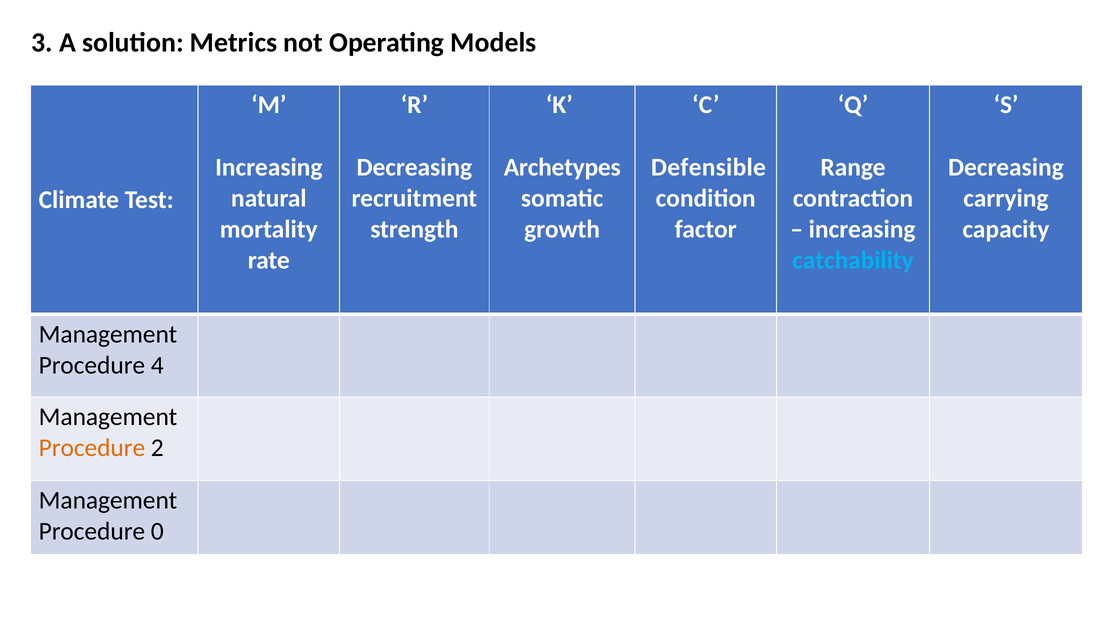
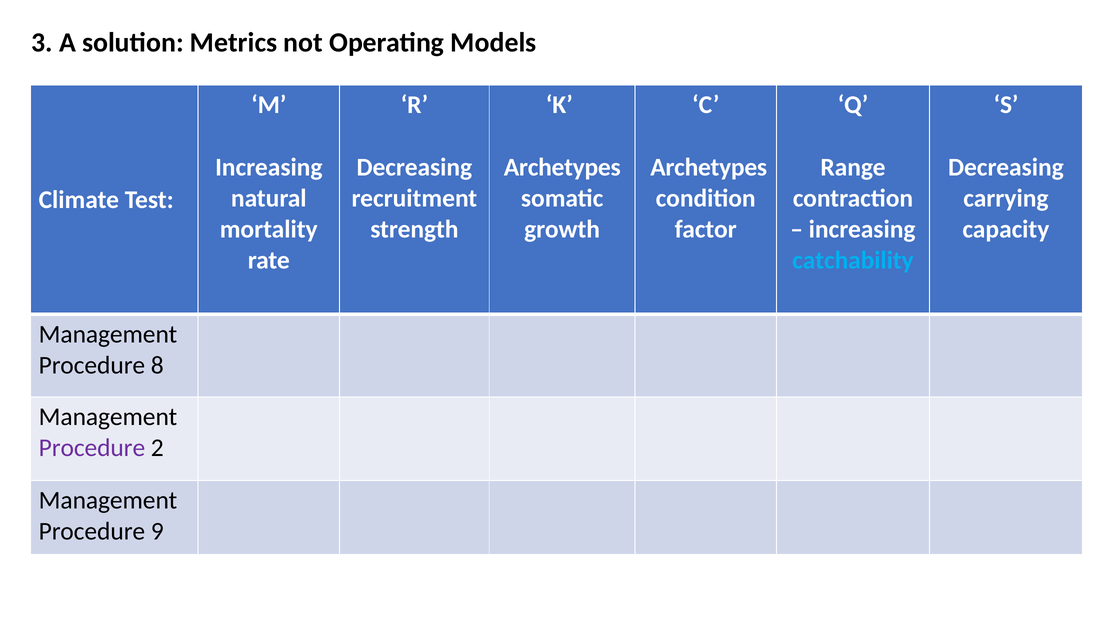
Defensible at (708, 167): Defensible -> Archetypes
4: 4 -> 8
Procedure at (92, 448) colour: orange -> purple
0: 0 -> 9
